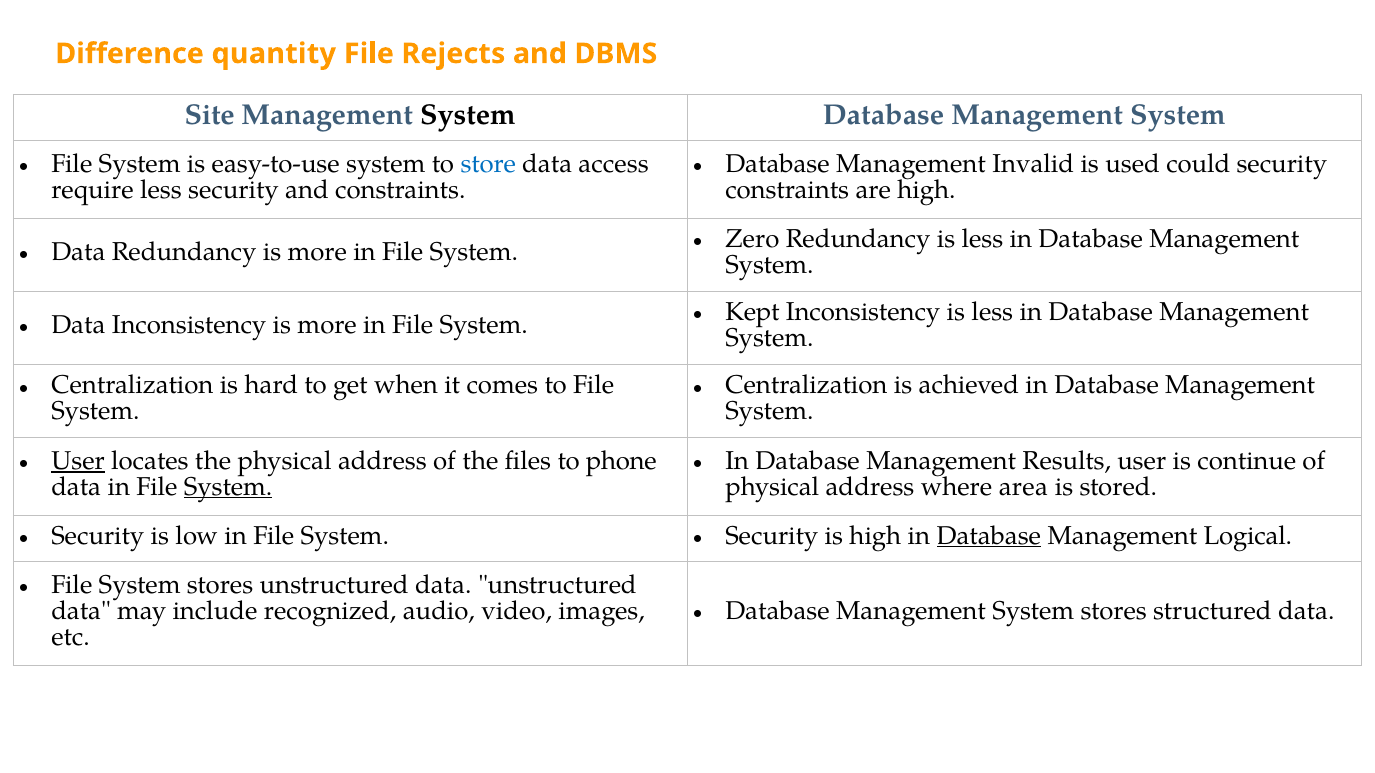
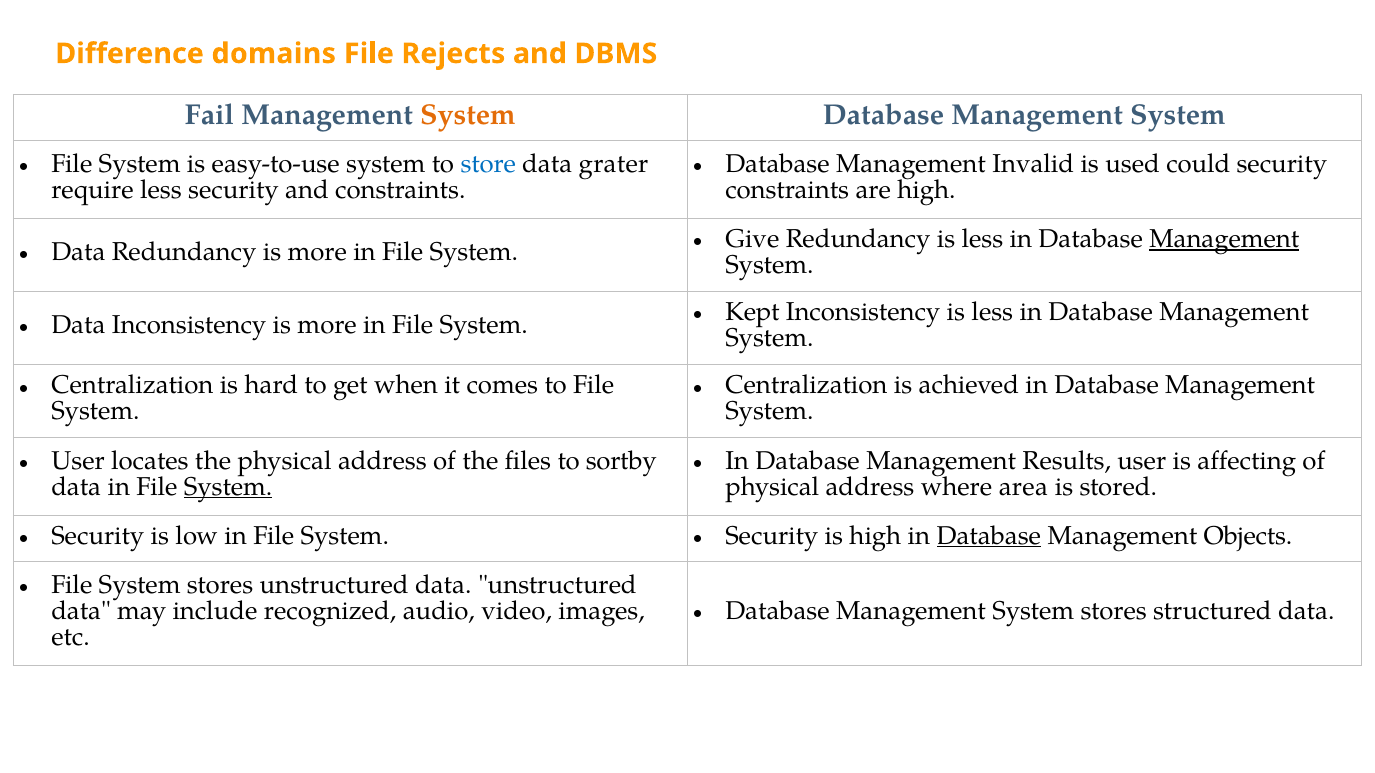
quantity: quantity -> domains
Site: Site -> Fail
System at (468, 115) colour: black -> orange
access: access -> grater
Zero: Zero -> Give
Management at (1224, 239) underline: none -> present
User at (78, 461) underline: present -> none
phone: phone -> sortby
continue: continue -> affecting
Logical: Logical -> Objects
